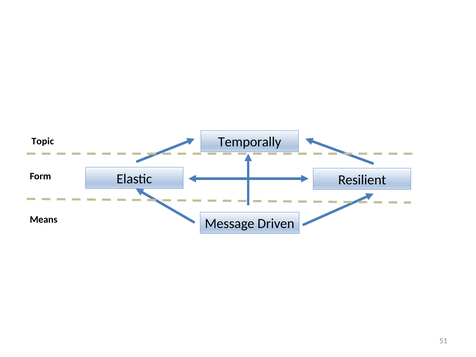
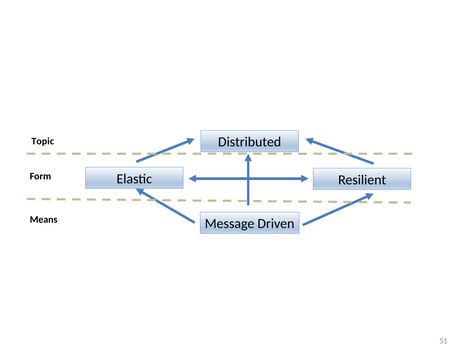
Temporally: Temporally -> Distributed
